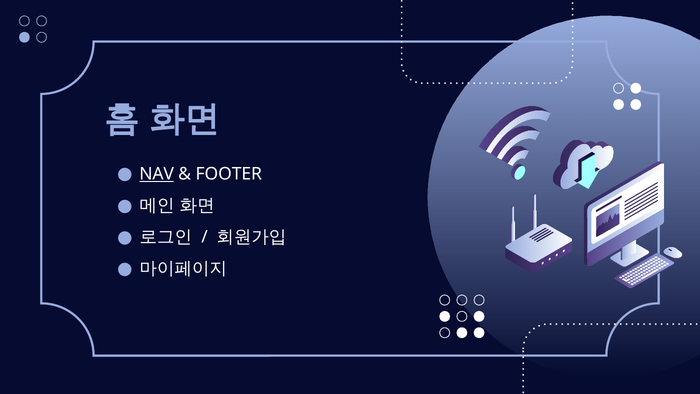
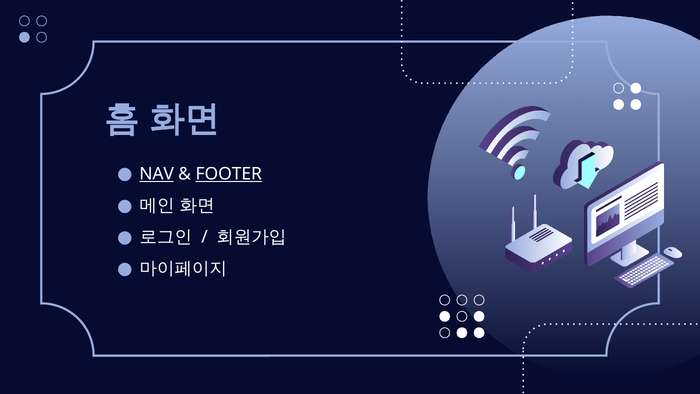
FOOTER underline: none -> present
